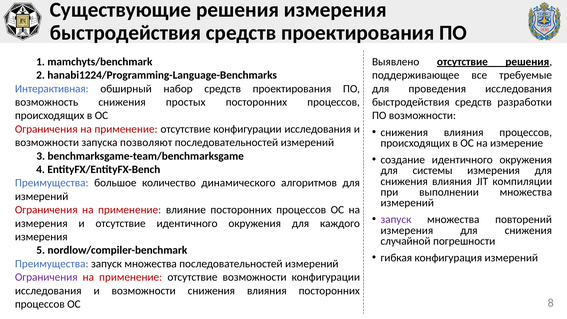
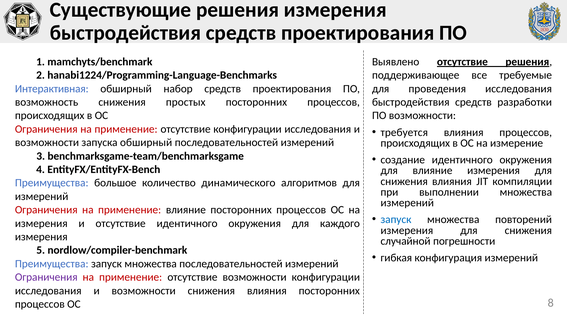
снижения at (404, 132): снижения -> требуется
запуска позволяют: позволяют -> обширный
для системы: системы -> влияние
запуск at (396, 220) colour: purple -> blue
